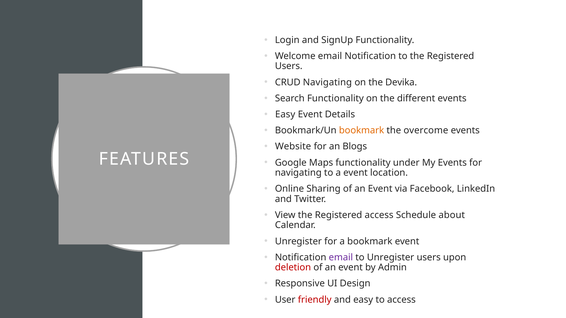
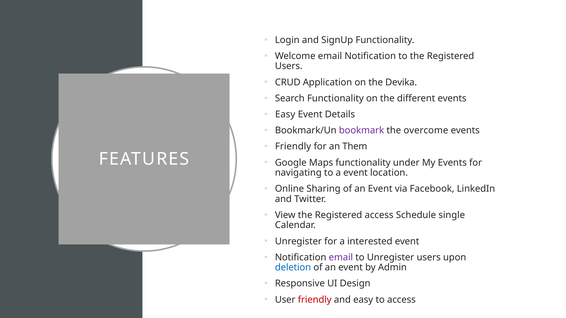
CRUD Navigating: Navigating -> Application
bookmark at (362, 131) colour: orange -> purple
Website at (293, 147): Website -> Friendly
Blogs: Blogs -> Them
about: about -> single
a bookmark: bookmark -> interested
deletion colour: red -> blue
